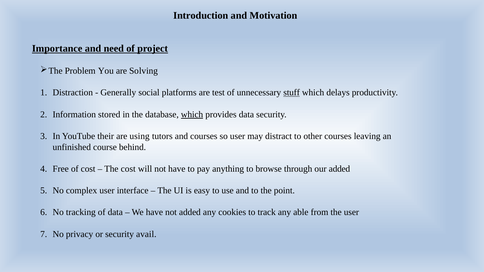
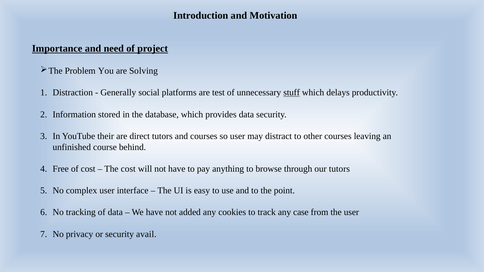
which at (192, 115) underline: present -> none
using: using -> direct
our added: added -> tutors
able: able -> case
